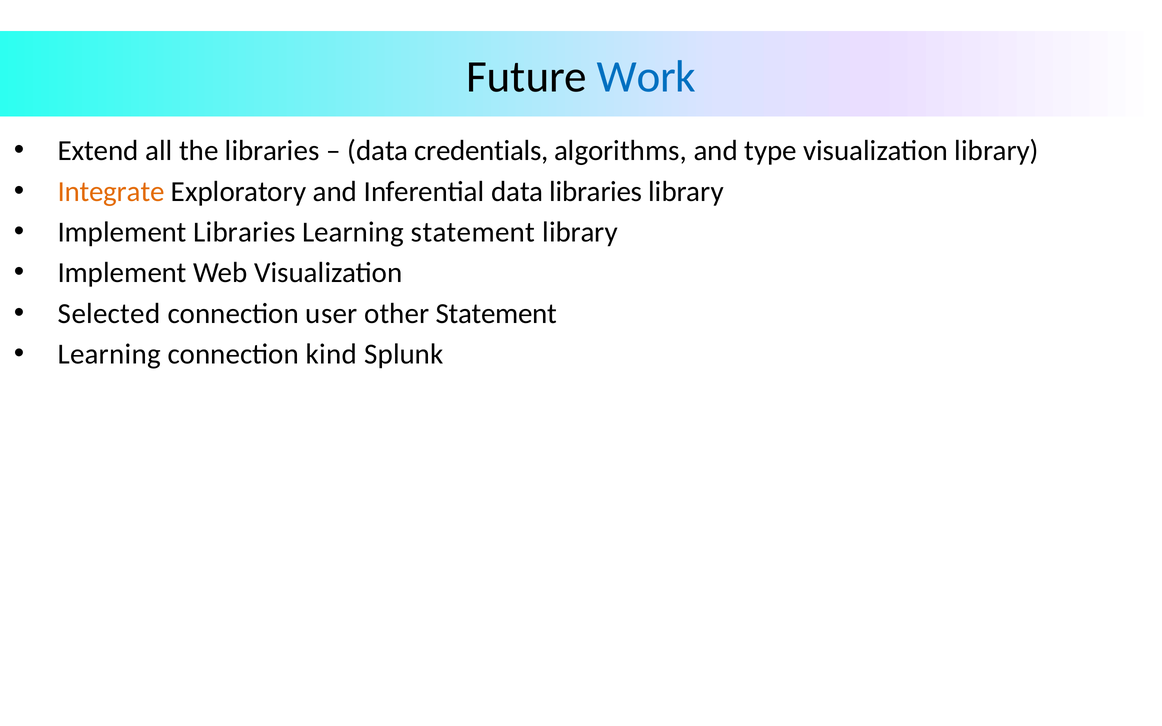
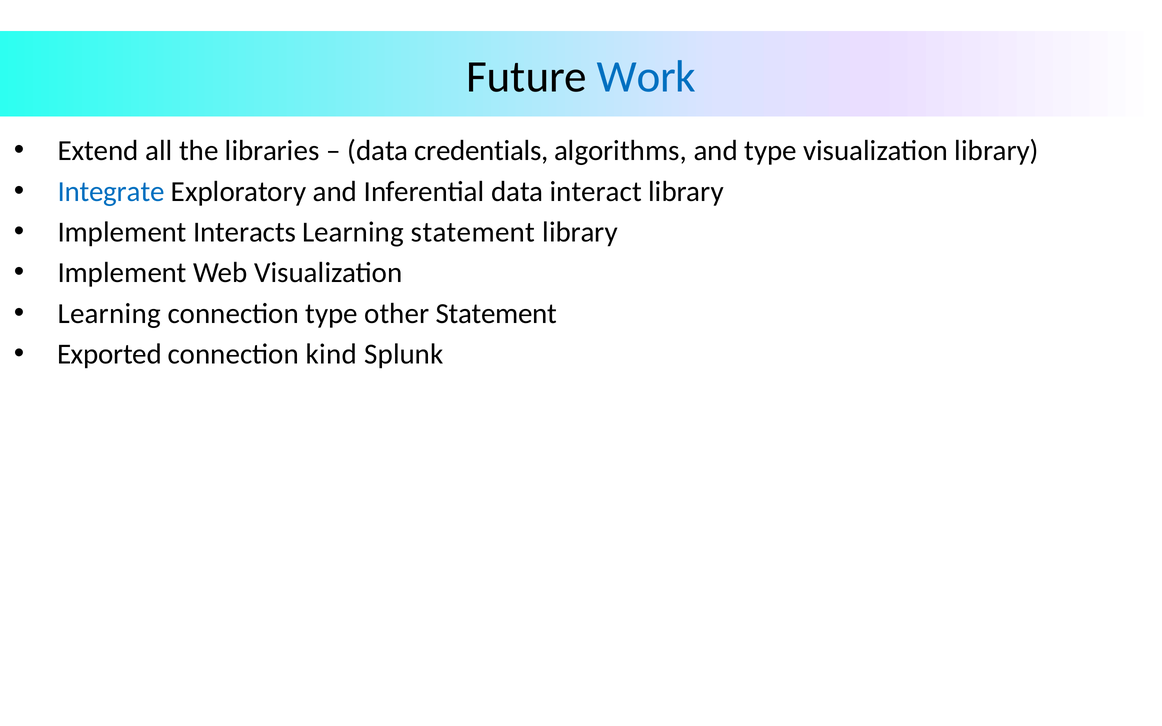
Integrate colour: orange -> blue
data libraries: libraries -> interact
Implement Libraries: Libraries -> Interacts
Selected at (109, 314): Selected -> Learning
connection user: user -> type
Learning at (109, 354): Learning -> Exported
